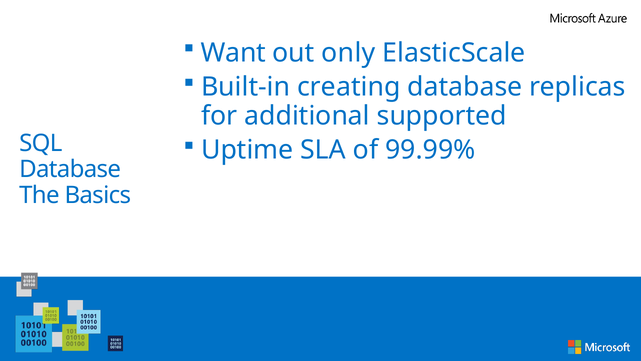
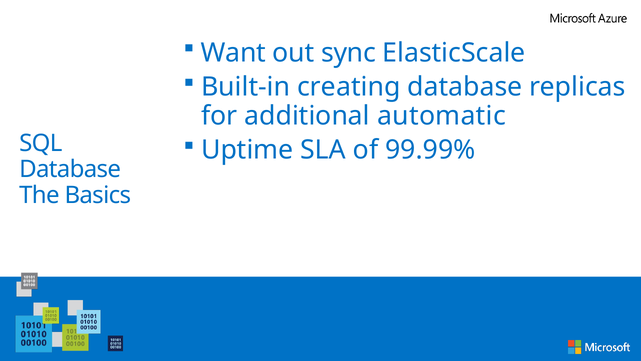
only: only -> sync
supported: supported -> automatic
